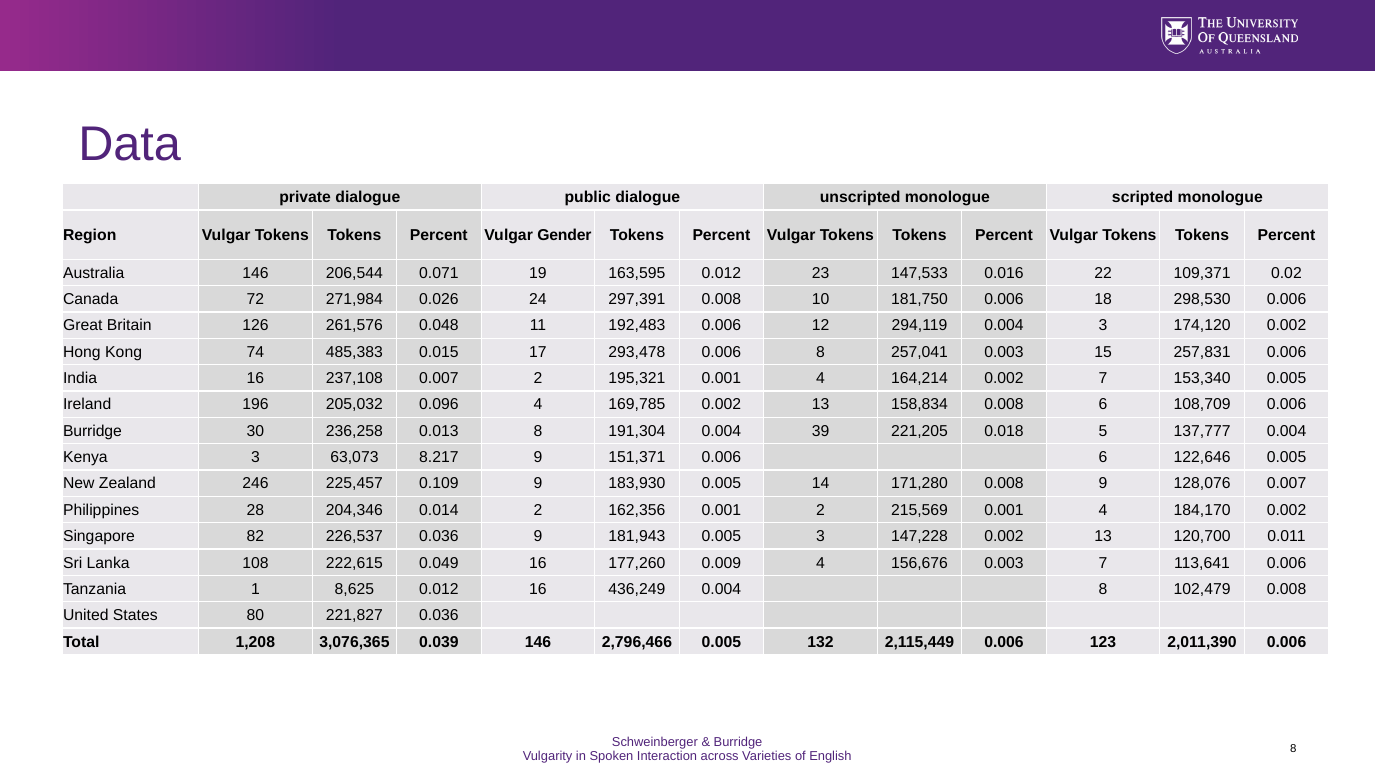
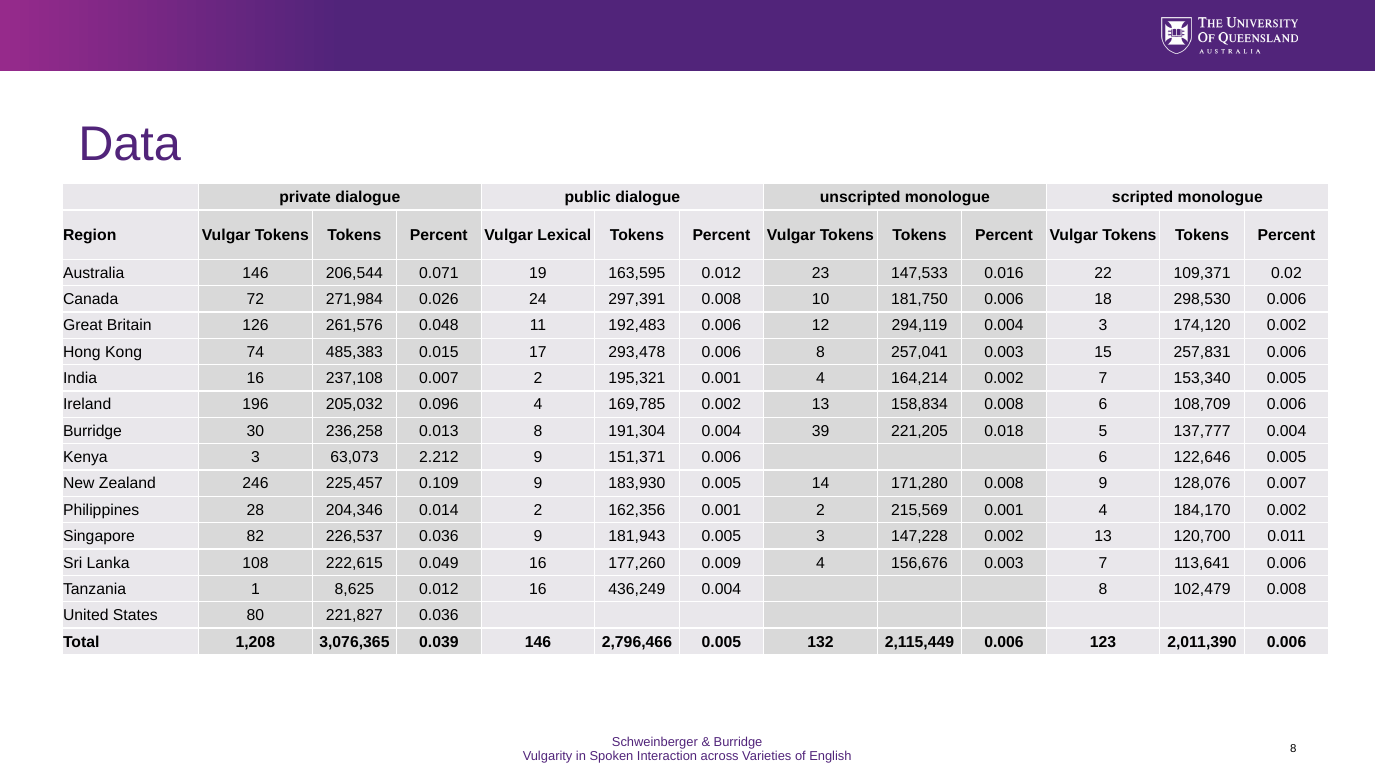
Gender: Gender -> Lexical
8.217: 8.217 -> 2.212
